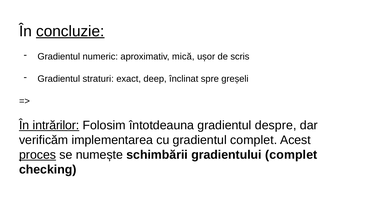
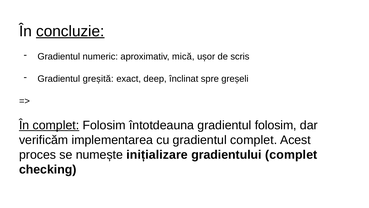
straturi: straturi -> greșită
În intrărilor: intrărilor -> complet
gradientul despre: despre -> folosim
proces underline: present -> none
schimbării: schimbării -> inițializare
